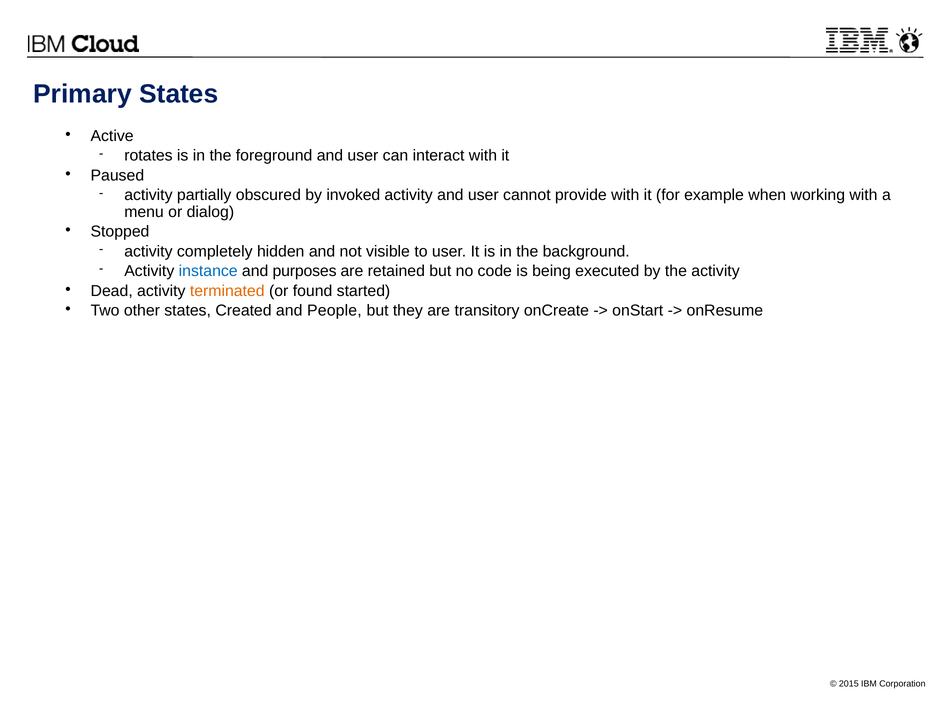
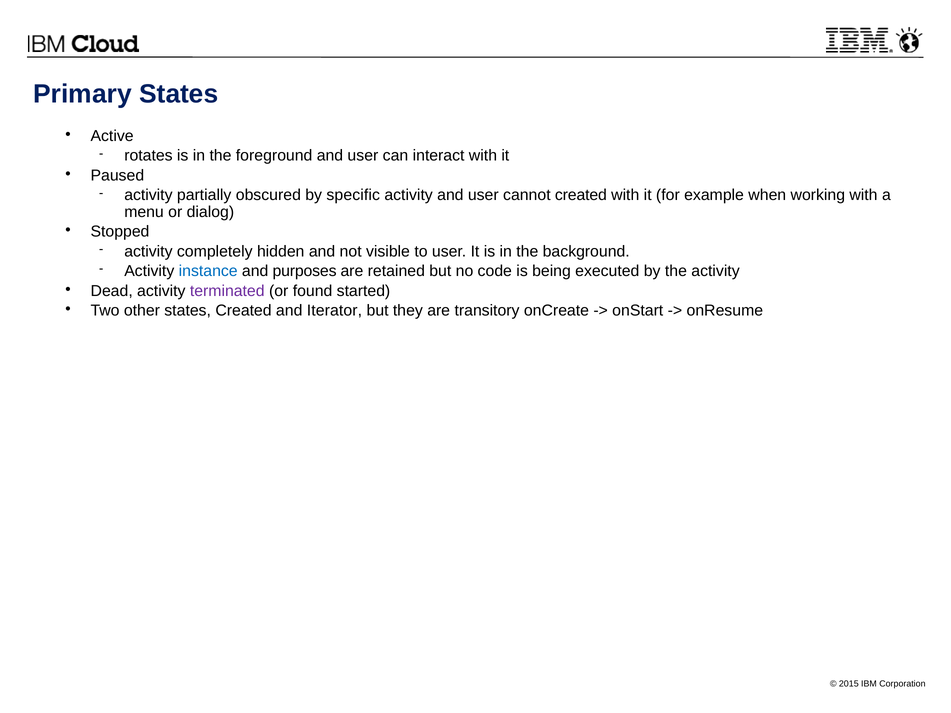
invoked: invoked -> specific
cannot provide: provide -> created
terminated colour: orange -> purple
People: People -> Iterator
